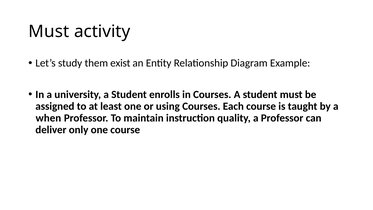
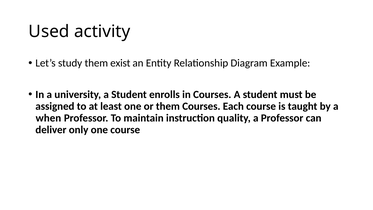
Must at (49, 31): Must -> Used
or using: using -> them
